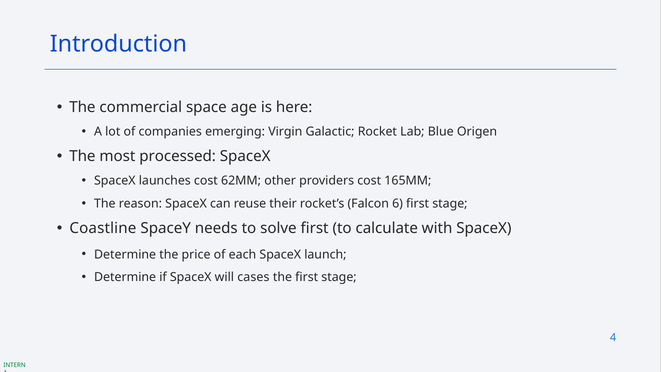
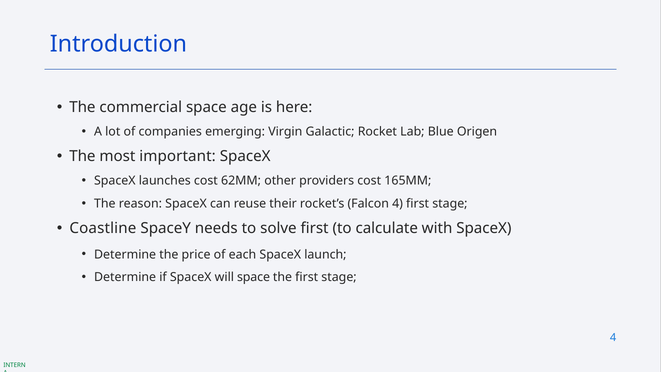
processed: processed -> important
Falcon 6: 6 -> 4
will cases: cases -> space
